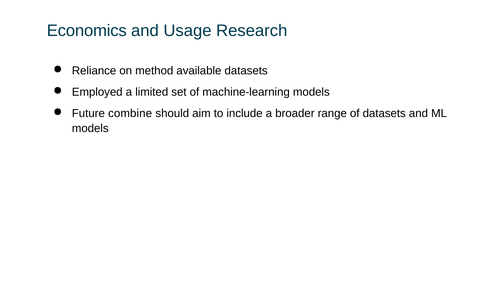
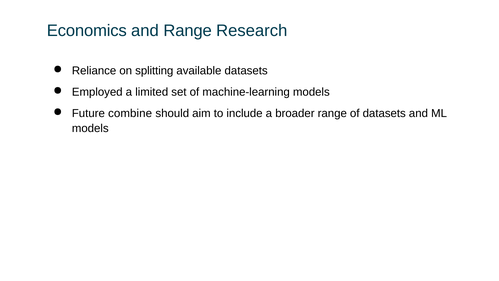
and Usage: Usage -> Range
method: method -> splitting
